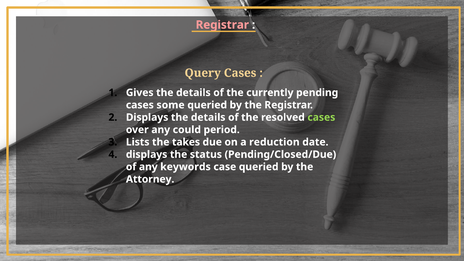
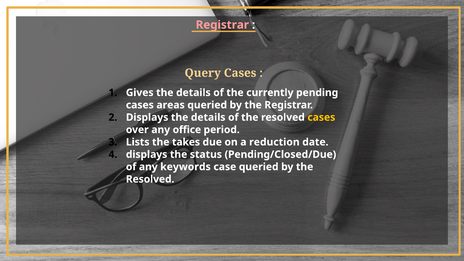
some: some -> areas
cases at (321, 117) colour: light green -> yellow
could: could -> office
Attorney at (150, 179): Attorney -> Resolved
